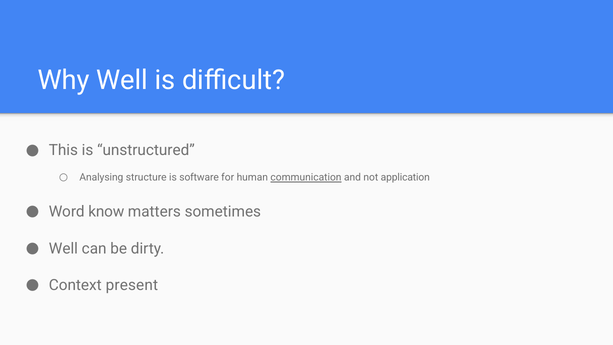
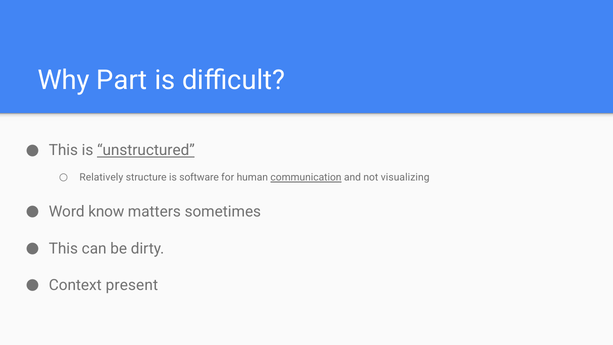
Why Well: Well -> Part
unstructured underline: none -> present
Analysing: Analysing -> Relatively
application: application -> visualizing
Well at (63, 248): Well -> This
